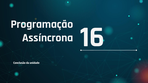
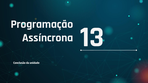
16: 16 -> 13
